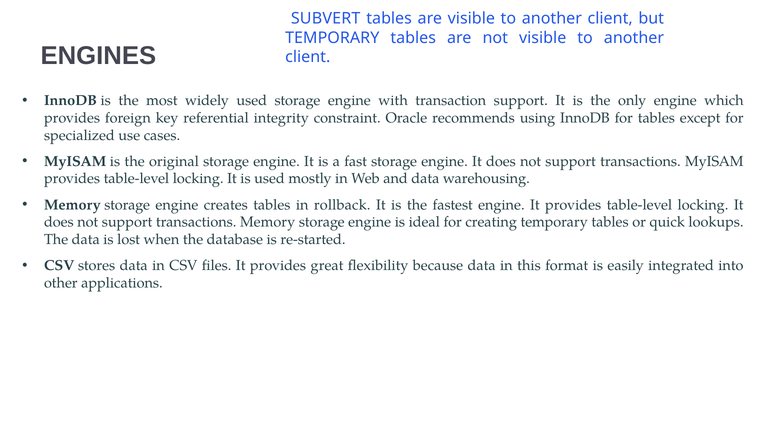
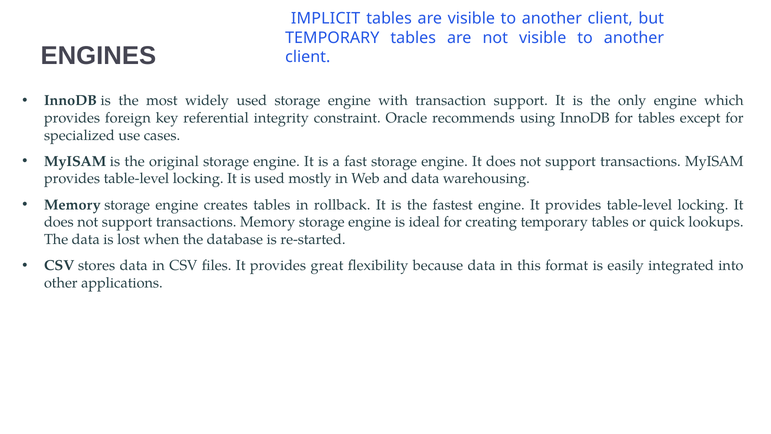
SUBVERT: SUBVERT -> IMPLICIT
